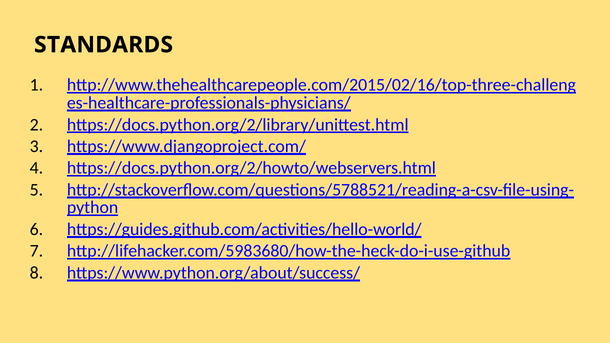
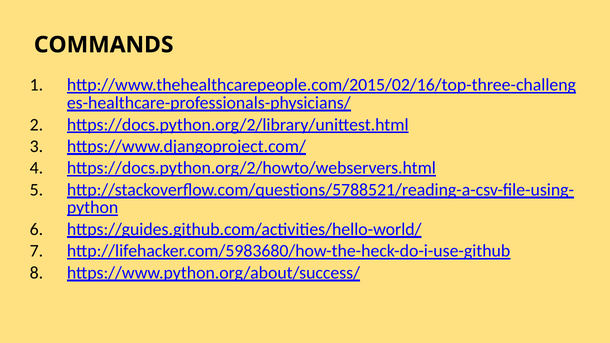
STANDARDS: STANDARDS -> COMMANDS
